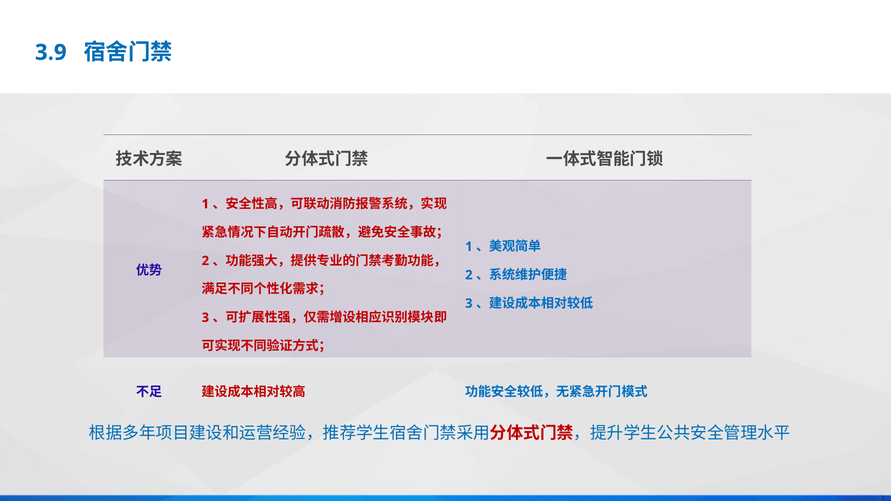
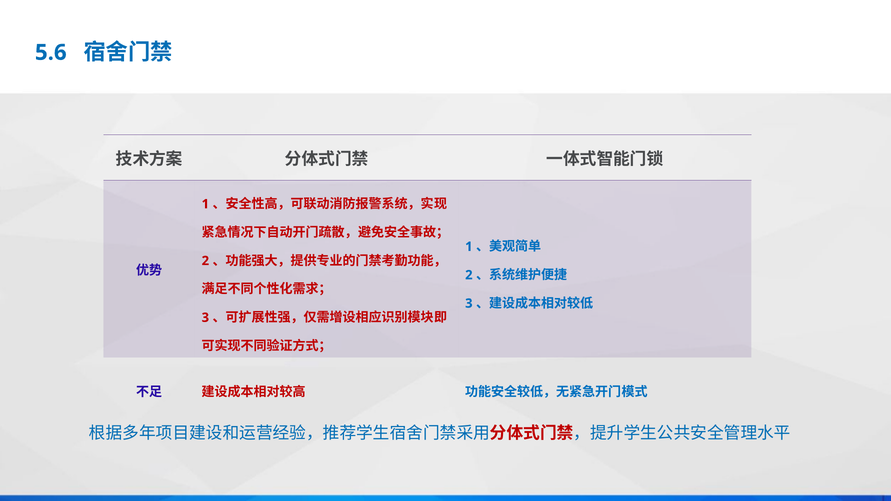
3.9: 3.9 -> 5.6
